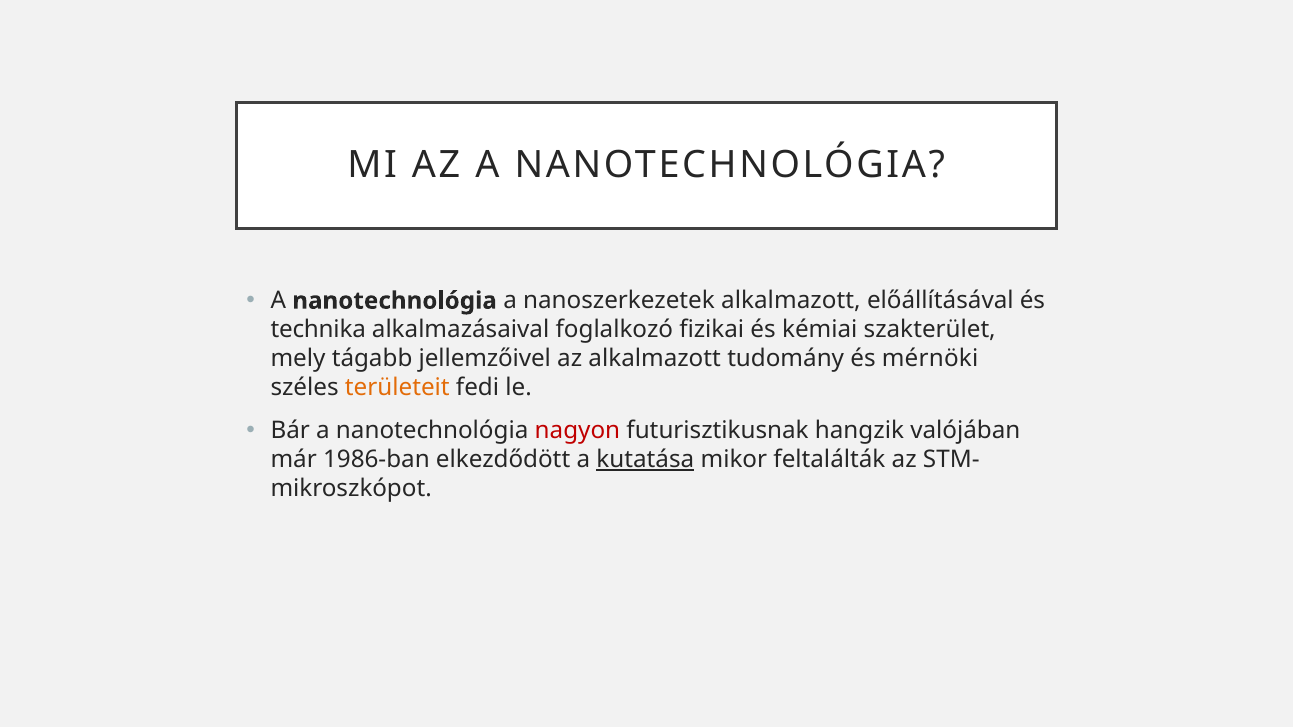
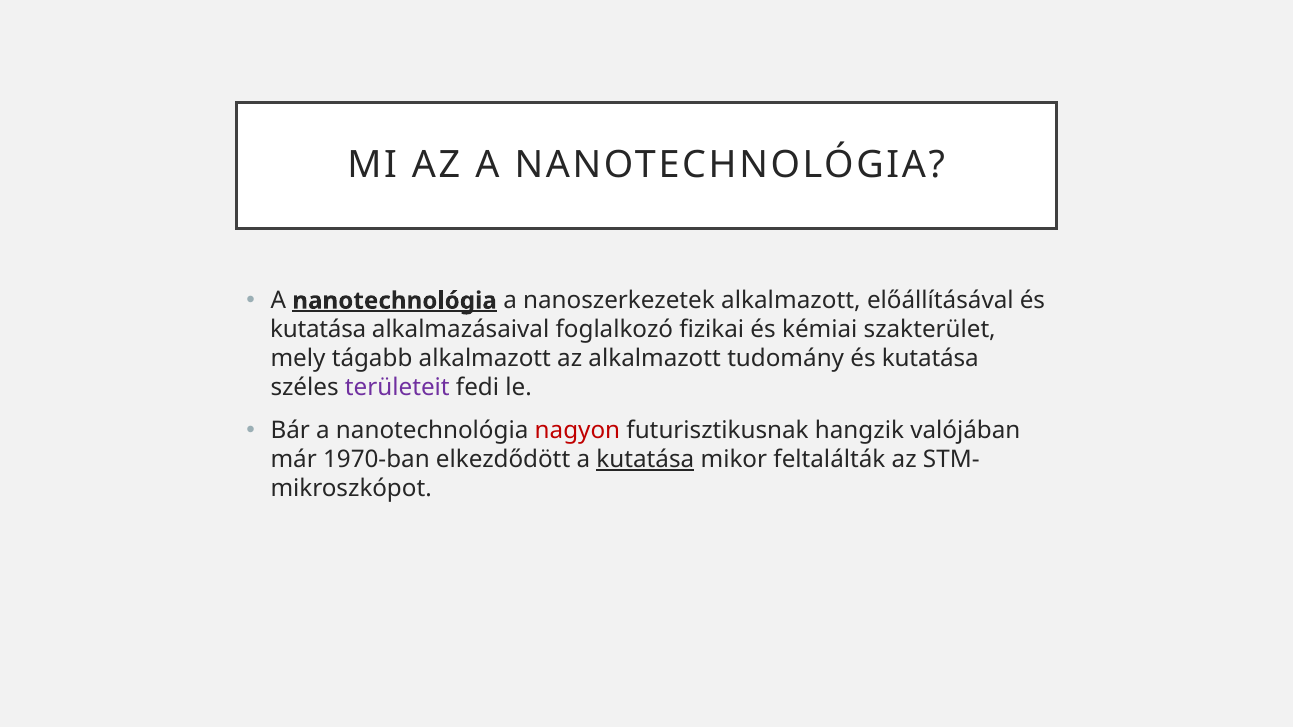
nanotechnológia at (395, 301) underline: none -> present
technika at (318, 330): technika -> kutatása
tágabb jellemzőivel: jellemzőivel -> alkalmazott
tudomány és mérnöki: mérnöki -> kutatása
területeit colour: orange -> purple
1986-ban: 1986-ban -> 1970-ban
